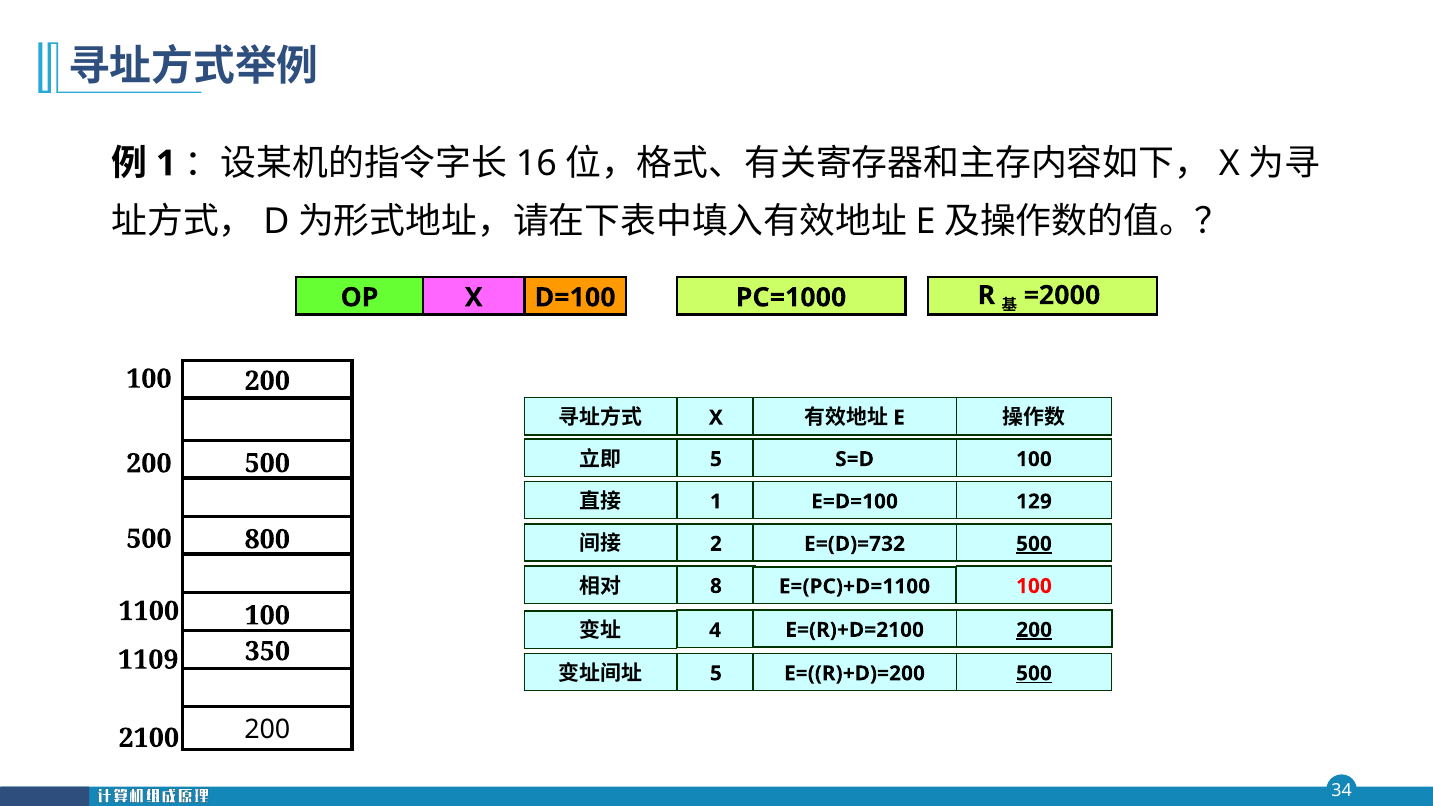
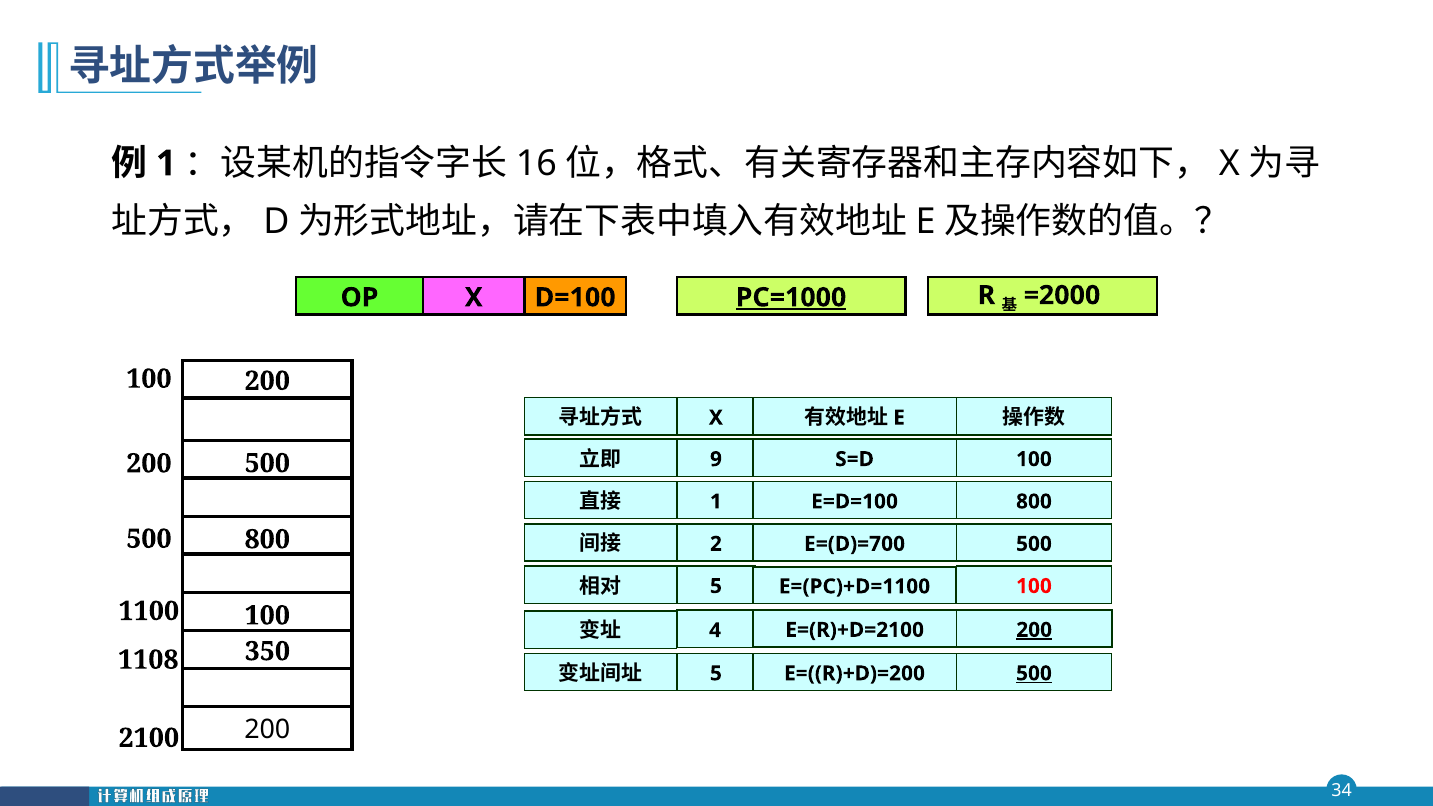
PC=1000 underline: none -> present
5 at (716, 459): 5 -> 9
1 129: 129 -> 800
500 at (1034, 544) underline: present -> none
E=(D)=732: E=(D)=732 -> E=(D)=700
8 at (716, 586): 8 -> 5
1109: 1109 -> 1108
